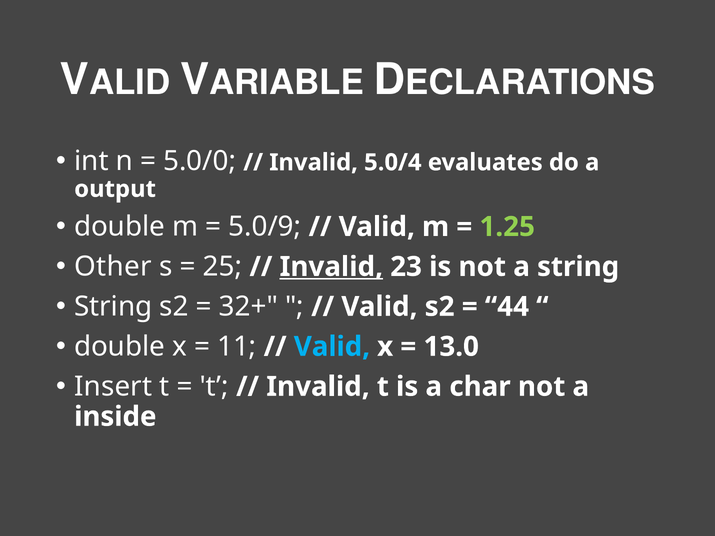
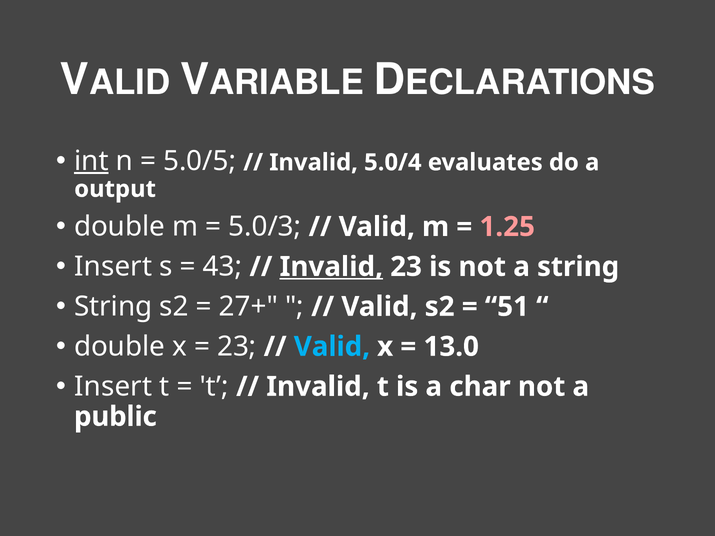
int underline: none -> present
5.0/0: 5.0/0 -> 5.0/5
5.0/9: 5.0/9 -> 5.0/3
1.25 colour: light green -> pink
Other at (113, 267): Other -> Insert
25: 25 -> 43
32+: 32+ -> 27+
44: 44 -> 51
11 at (237, 347): 11 -> 23
inside: inside -> public
